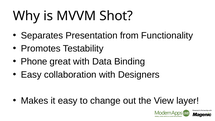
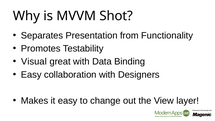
Phone: Phone -> Visual
